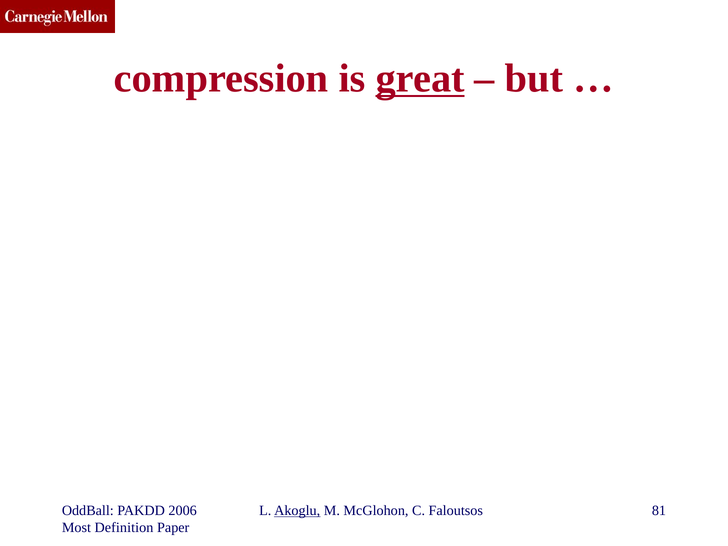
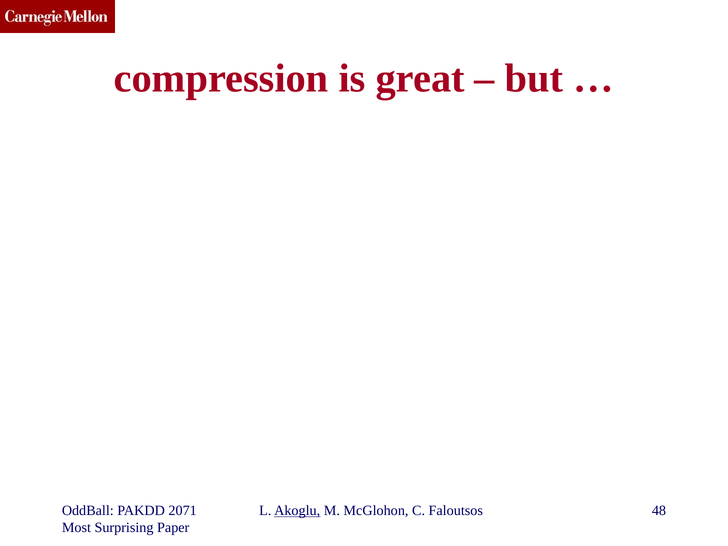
great underline: present -> none
2006: 2006 -> 2071
81: 81 -> 48
Definition: Definition -> Surprising
